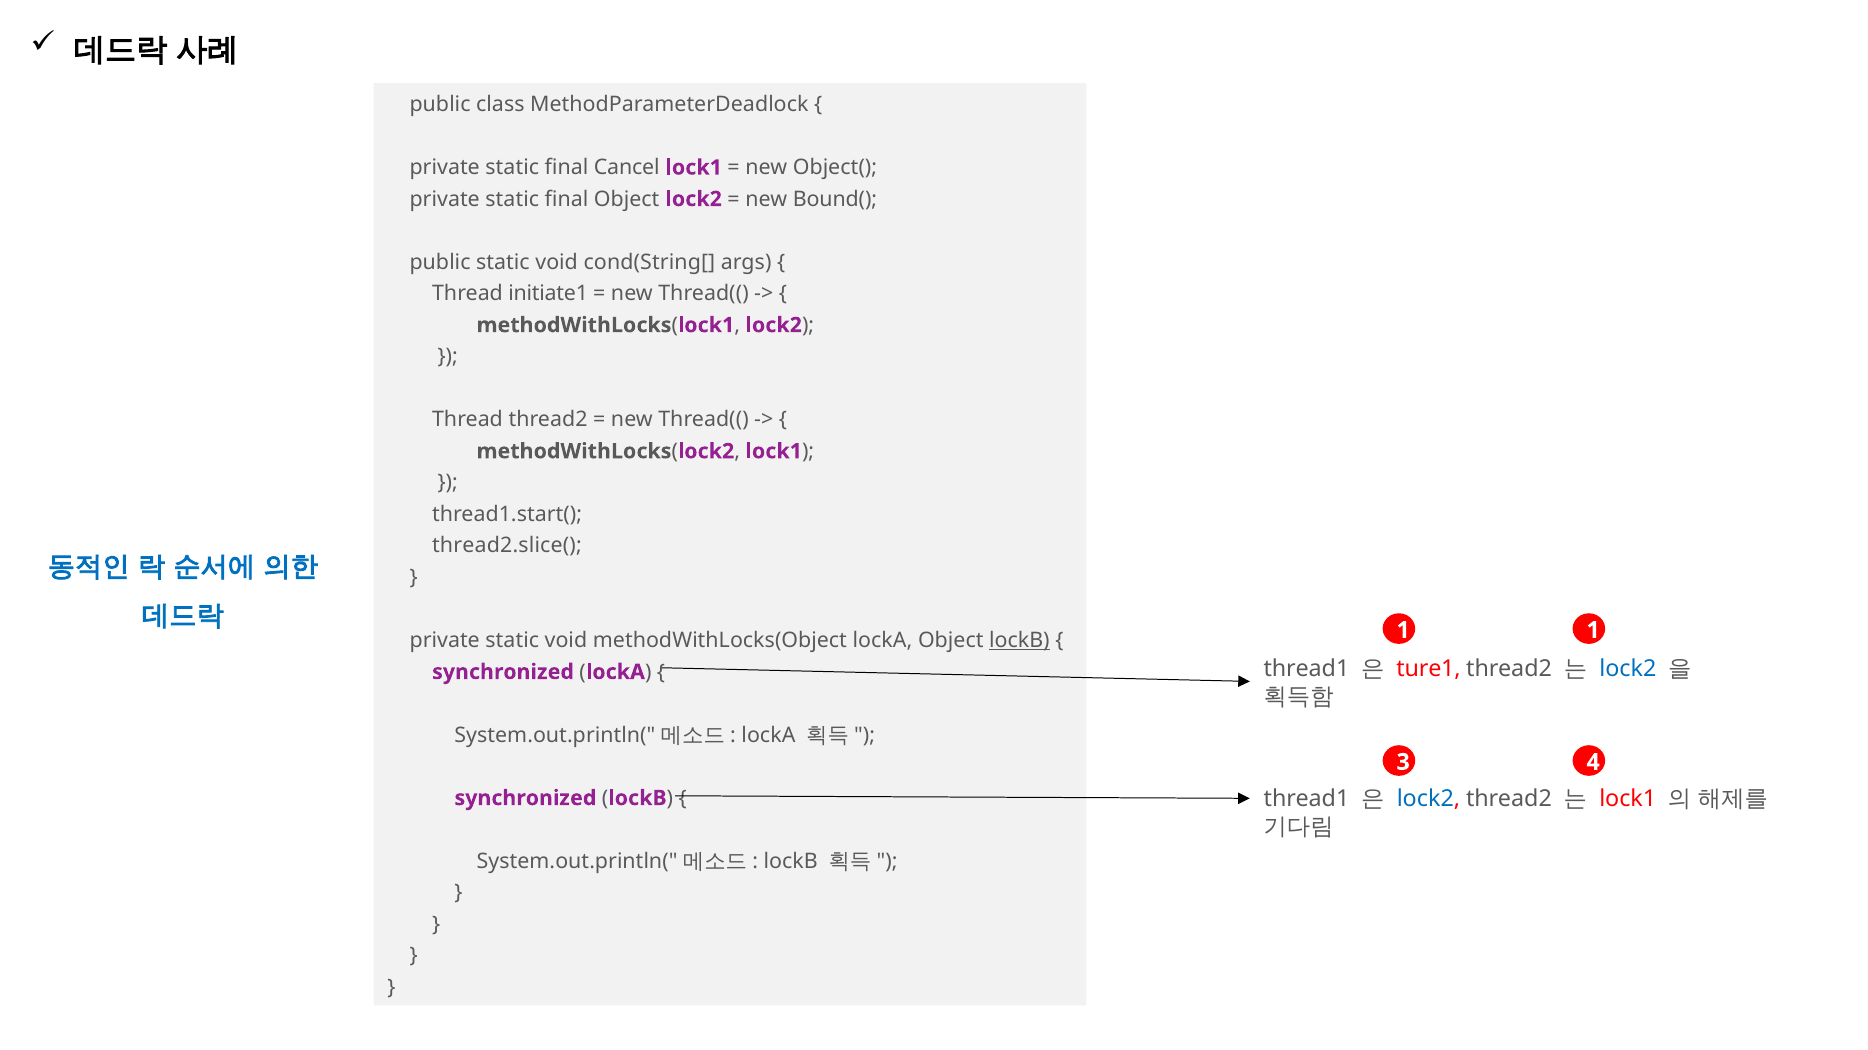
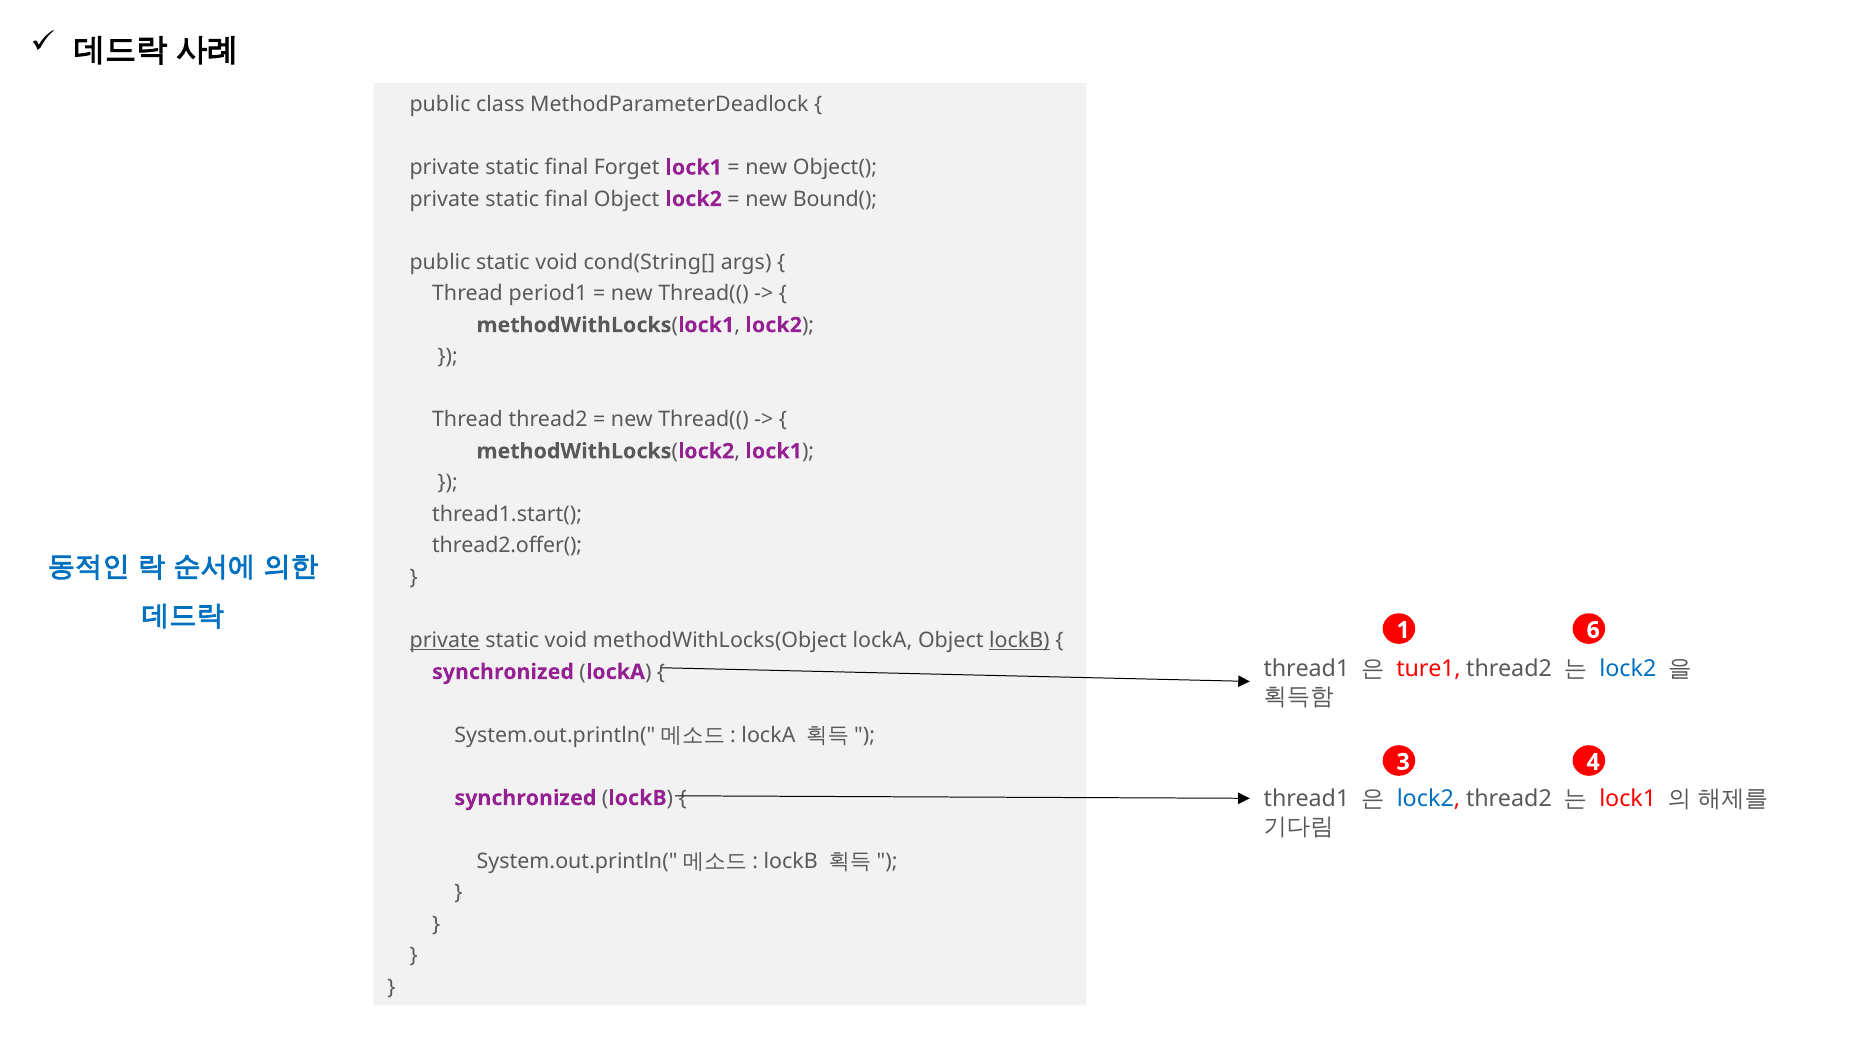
Cancel: Cancel -> Forget
initiate1: initiate1 -> period1
thread2.slice(: thread2.slice( -> thread2.offer(
1 1: 1 -> 6
private at (445, 641) underline: none -> present
